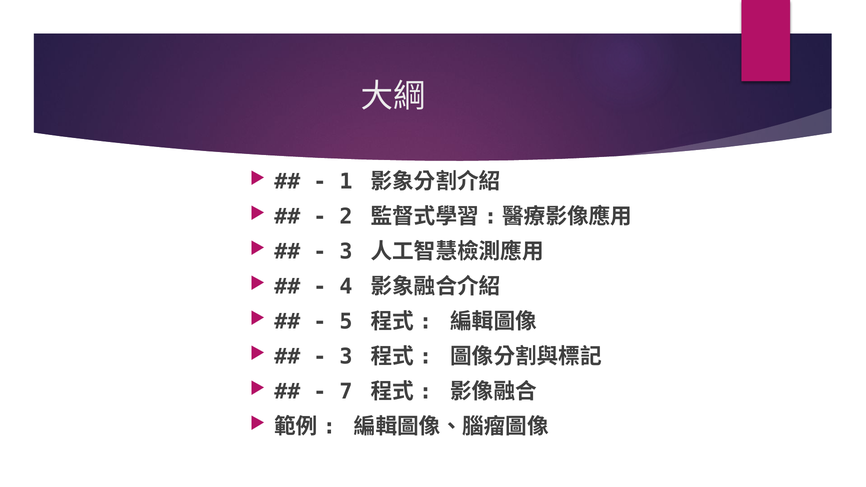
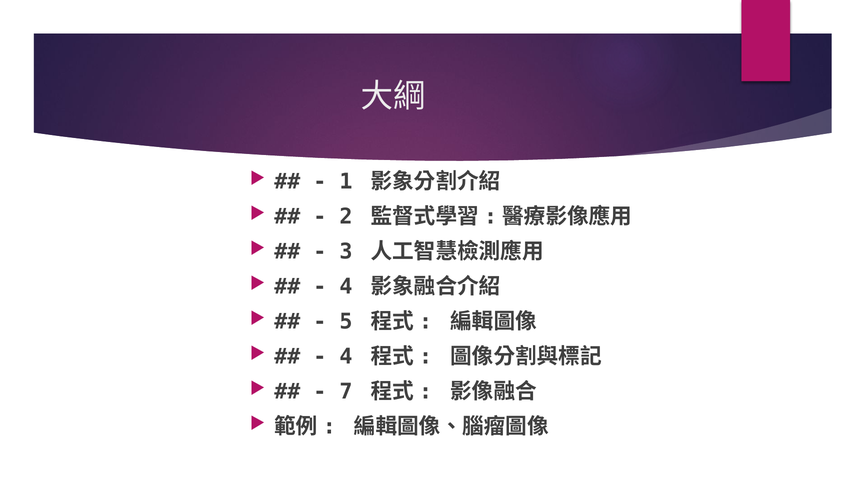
3 at (346, 357): 3 -> 4
